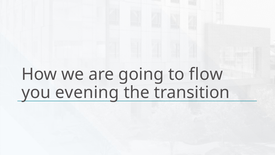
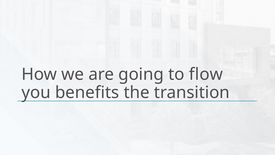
evening: evening -> benefits
